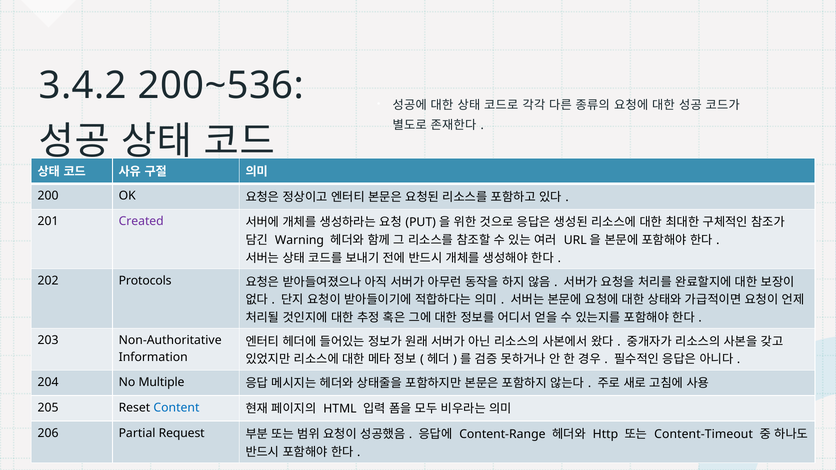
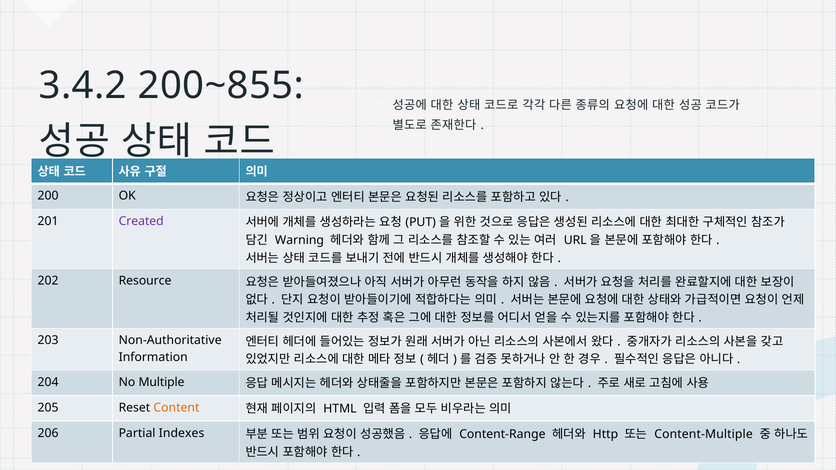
200~536: 200~536 -> 200~855
Protocols: Protocols -> Resource
Content colour: blue -> orange
Request: Request -> Indexes
Content-Timeout: Content-Timeout -> Content-Multiple
